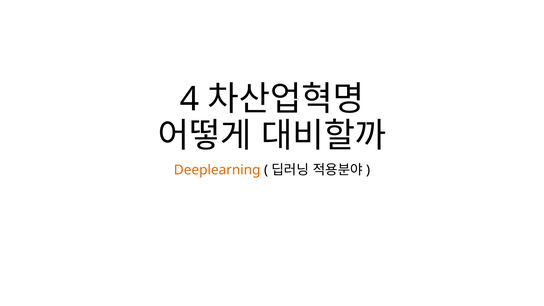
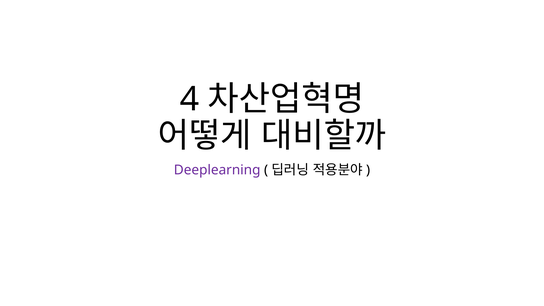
Deeplearning colour: orange -> purple
